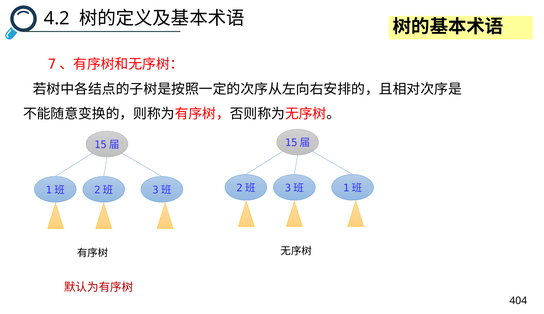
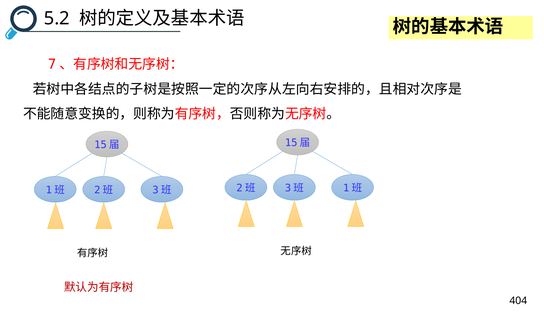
4.2: 4.2 -> 5.2
